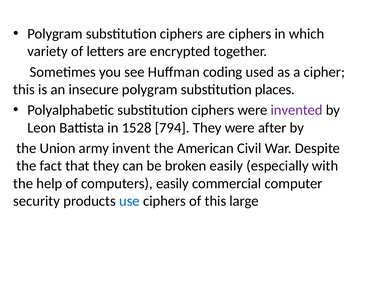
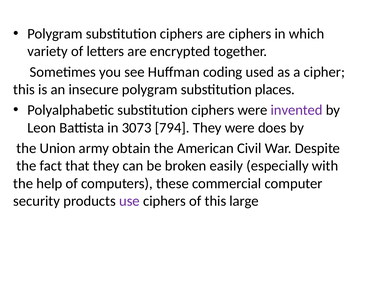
1528: 1528 -> 3073
after: after -> does
invent: invent -> obtain
computers easily: easily -> these
use colour: blue -> purple
